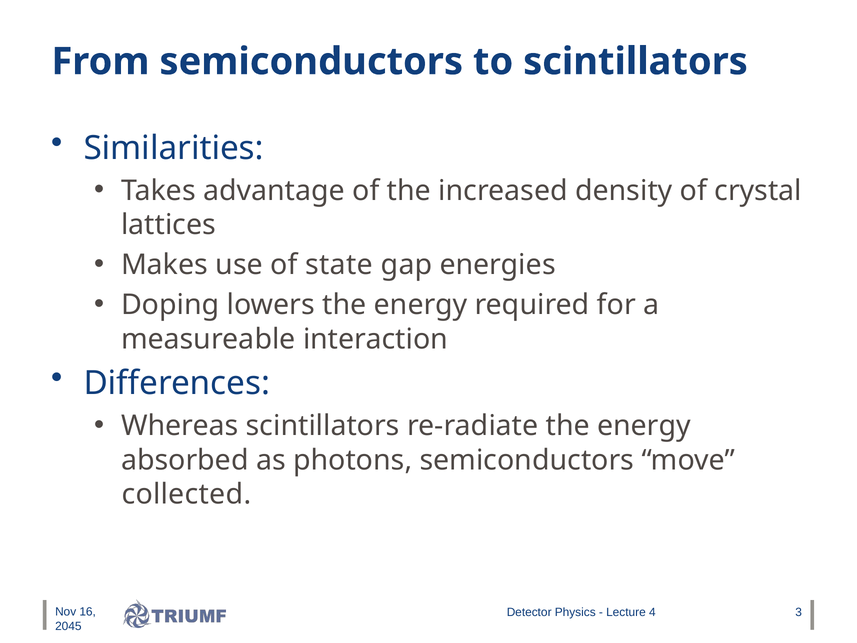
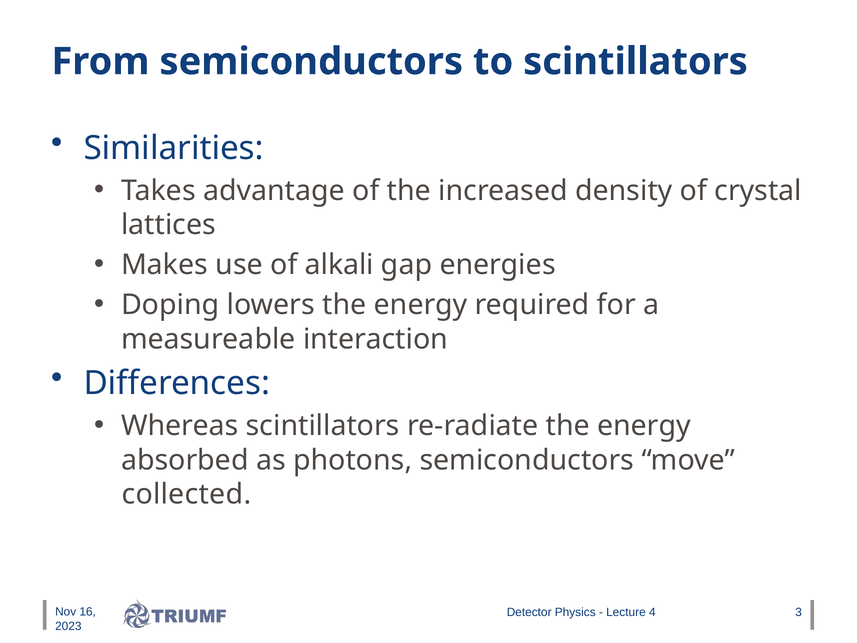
state: state -> alkali
2045: 2045 -> 2023
